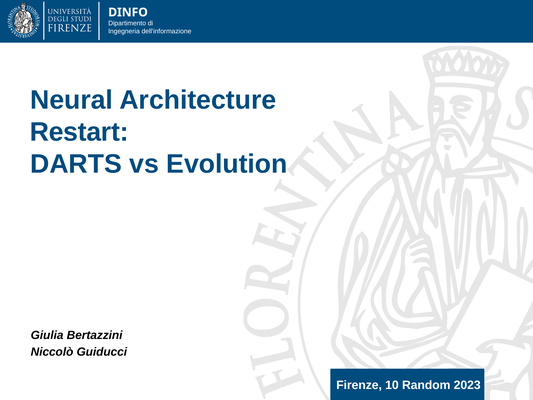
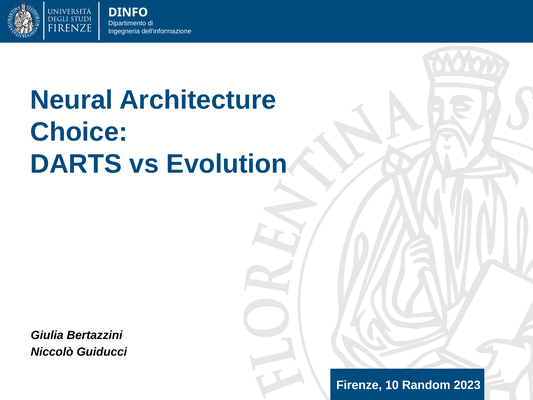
Restart: Restart -> Choice
